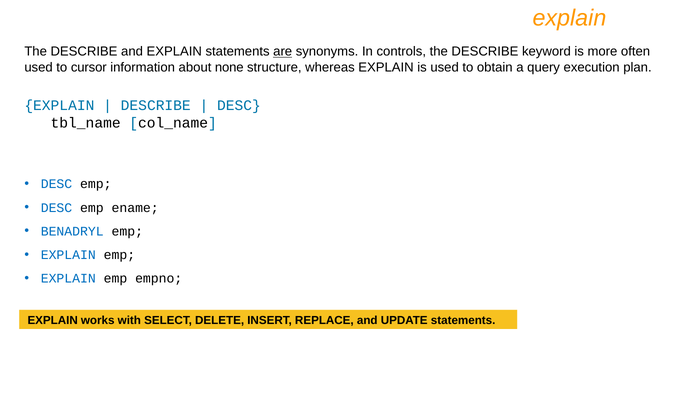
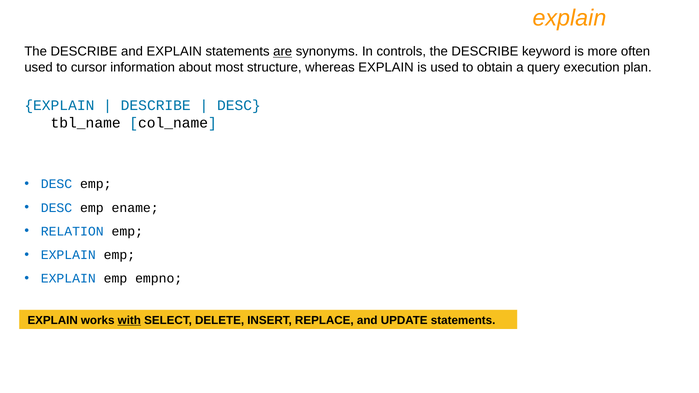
none: none -> most
BENADRYL: BENADRYL -> RELATION
with underline: none -> present
